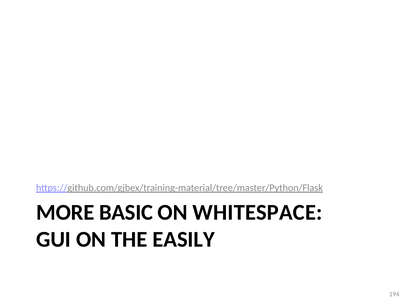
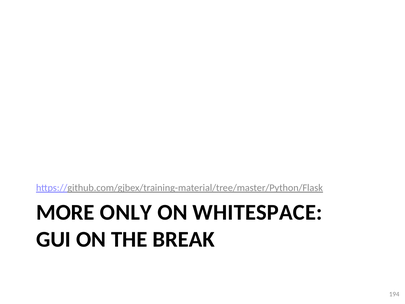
BASIC: BASIC -> ONLY
EASILY: EASILY -> BREAK
